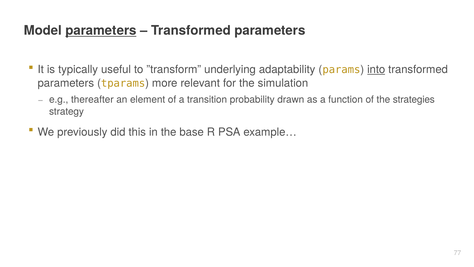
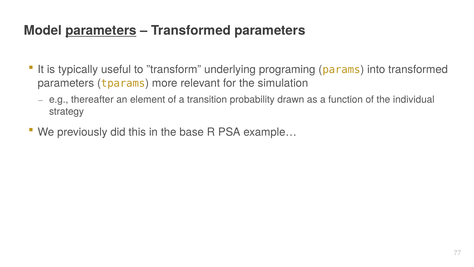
adaptability: adaptability -> programing
into underline: present -> none
strategies: strategies -> individual
